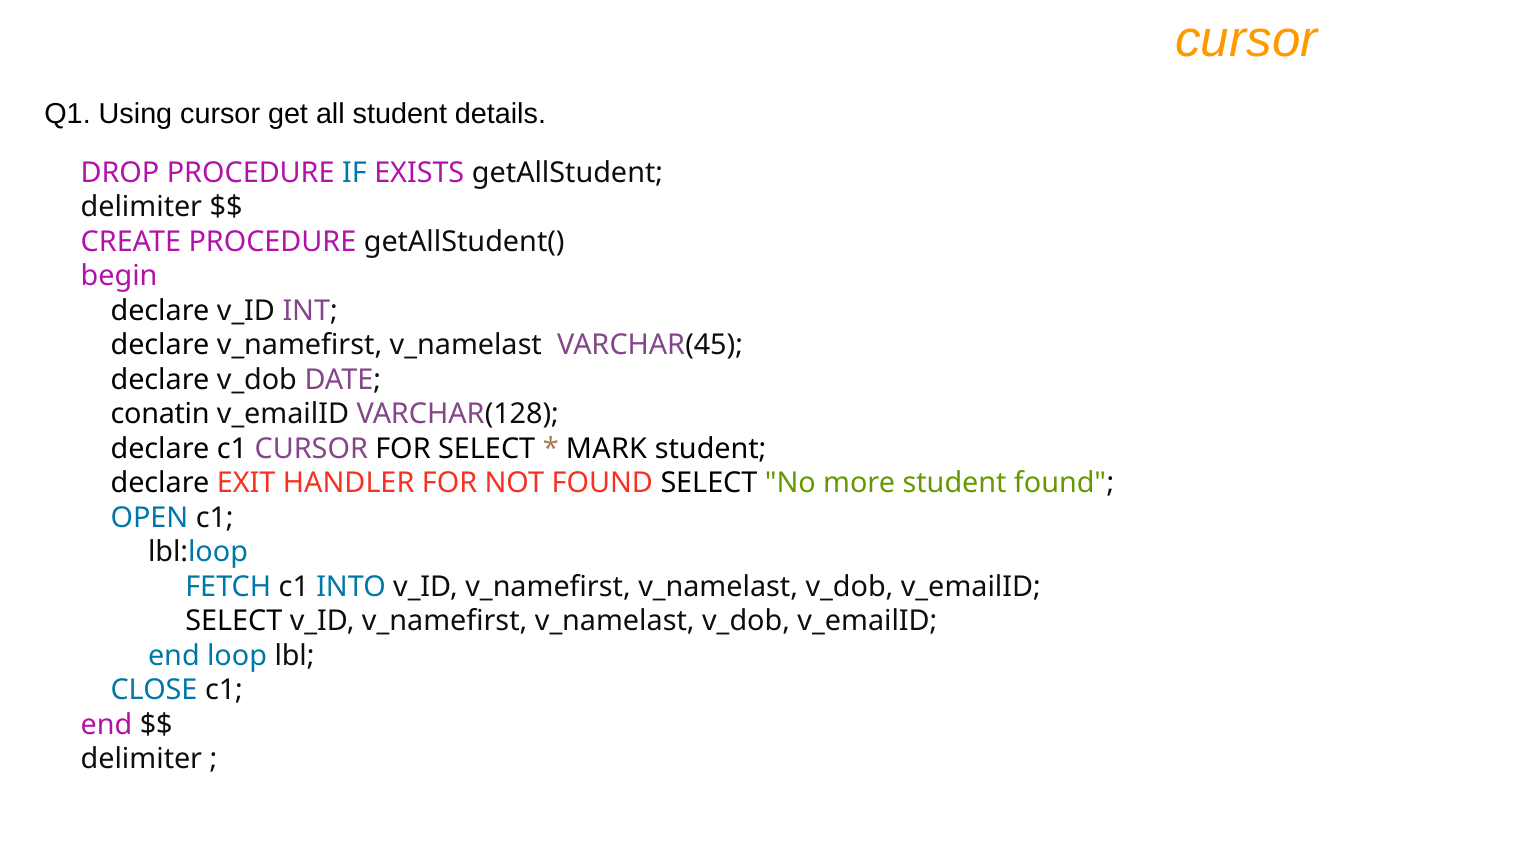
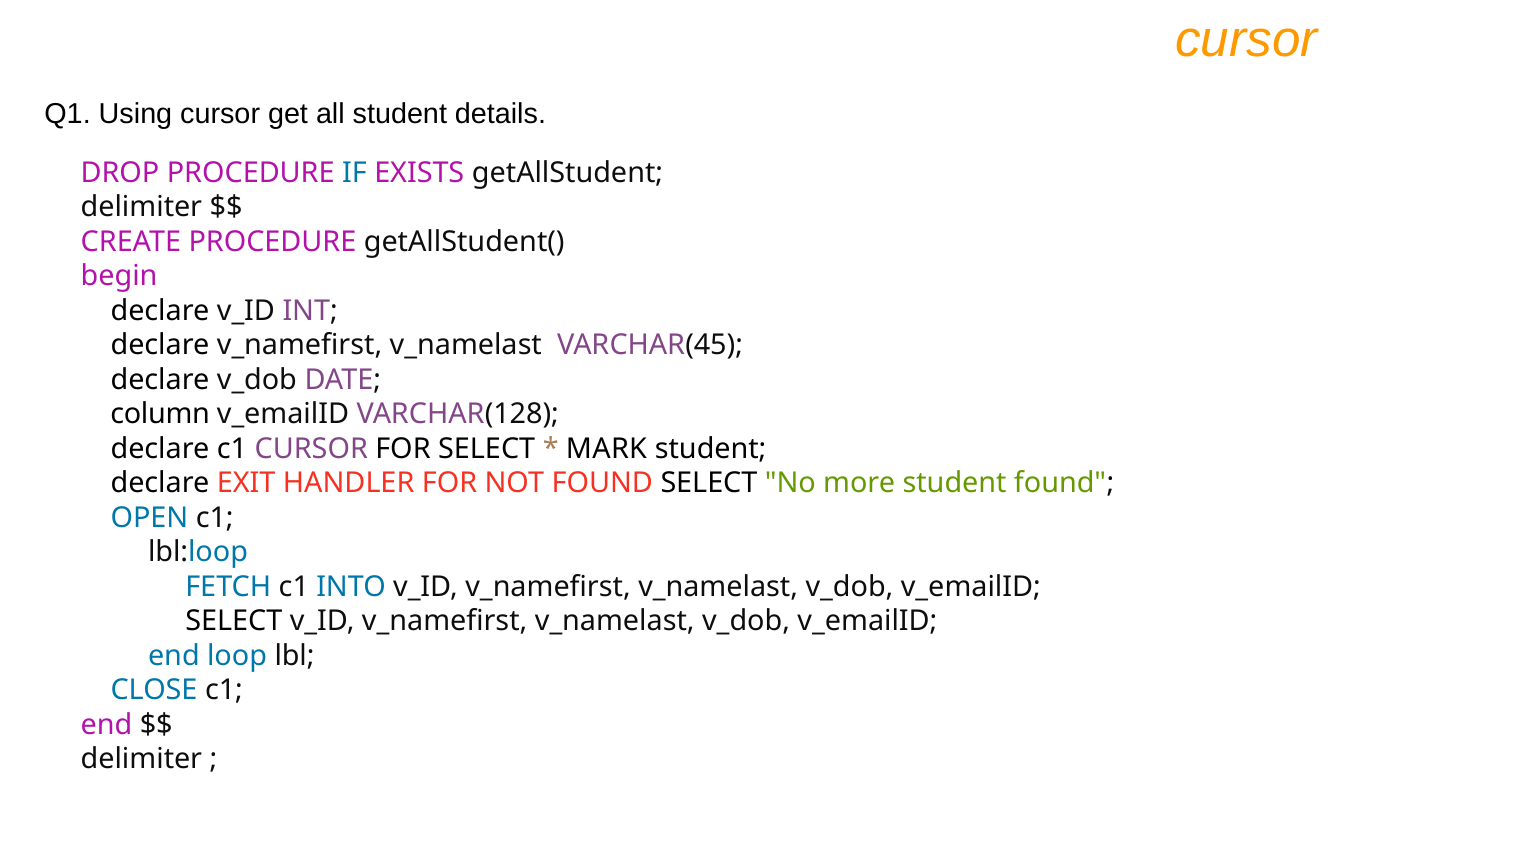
conatin: conatin -> column
